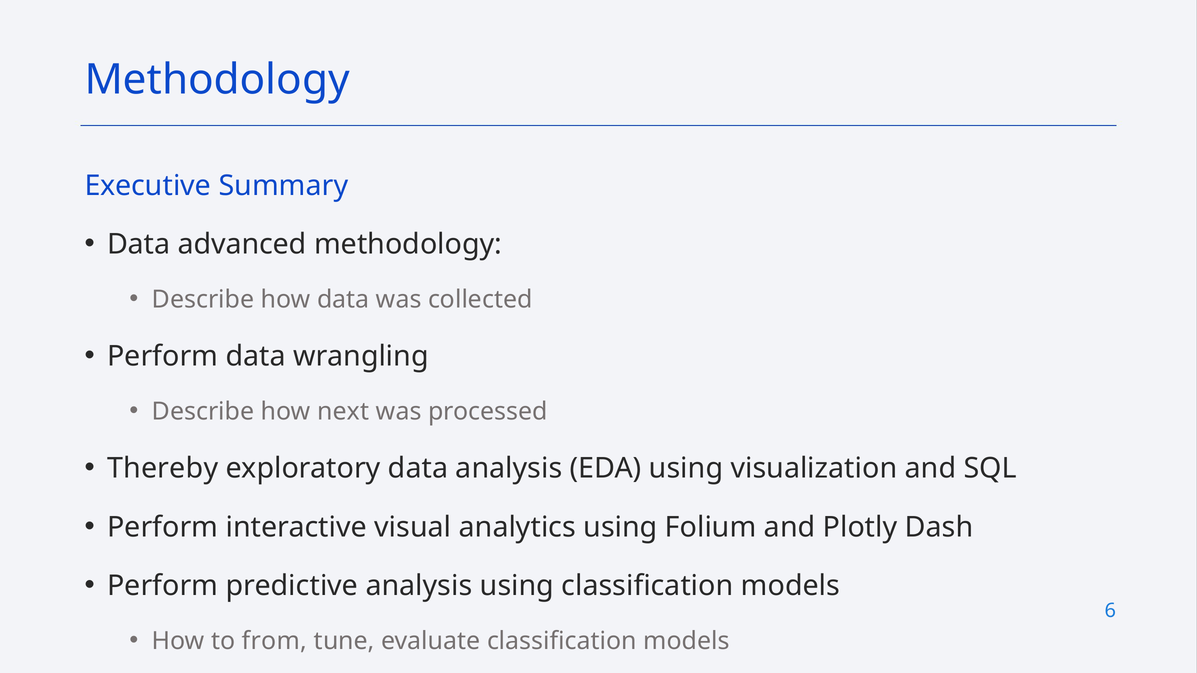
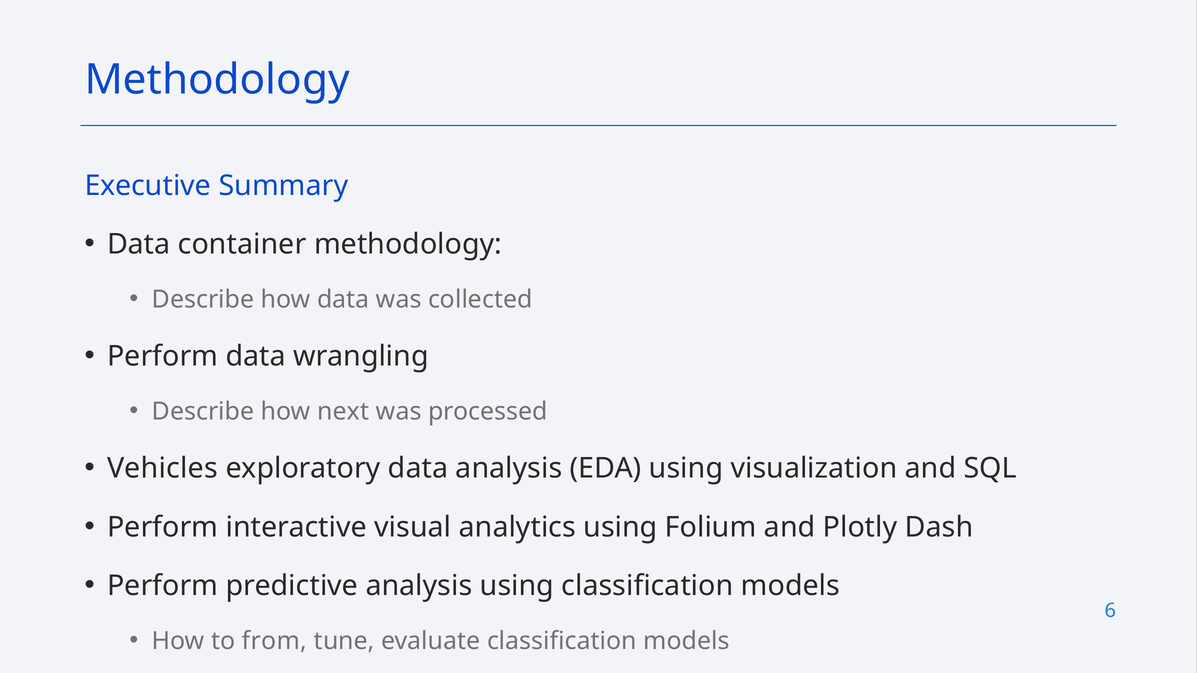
advanced: advanced -> container
Thereby: Thereby -> Vehicles
